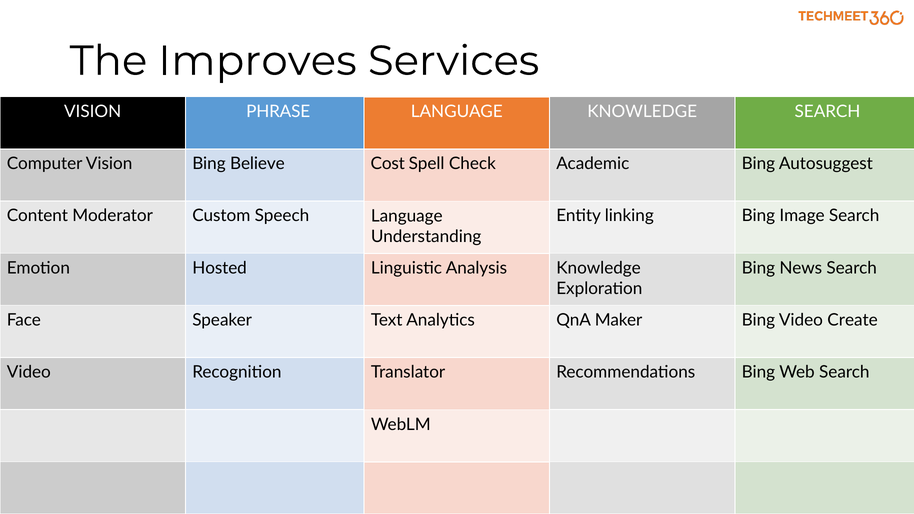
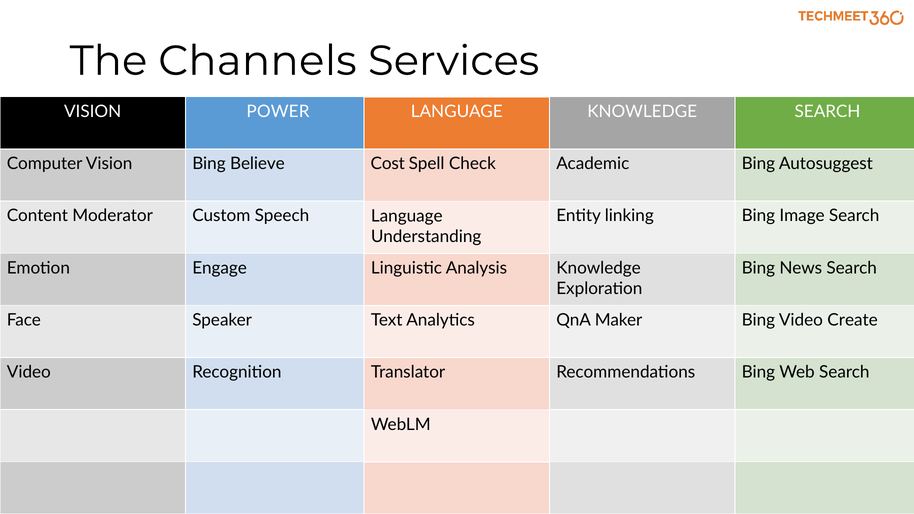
Improves: Improves -> Channels
PHRASE: PHRASE -> POWER
Hosted: Hosted -> Engage
